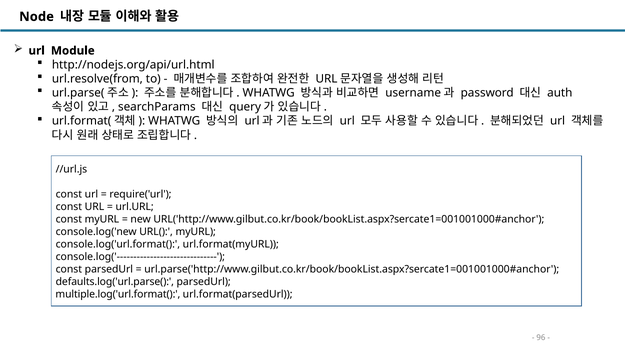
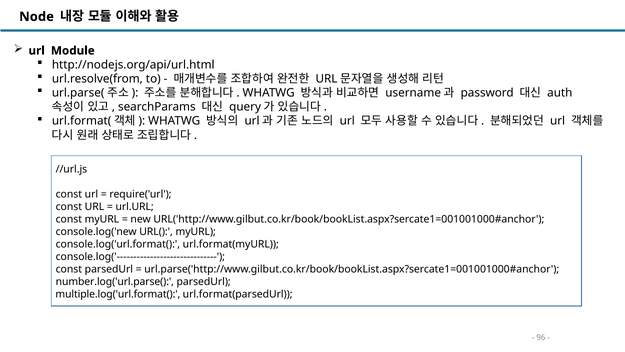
defaults.log('url.parse(: defaults.log('url.parse( -> number.log('url.parse(
